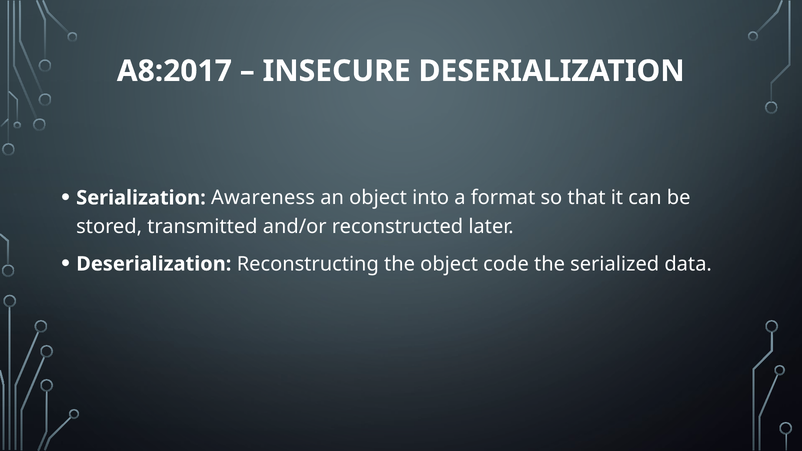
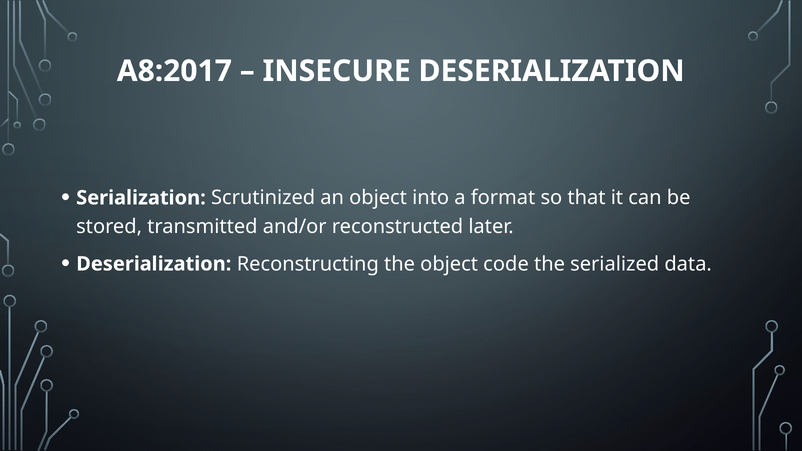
Awareness: Awareness -> Scrutinized
